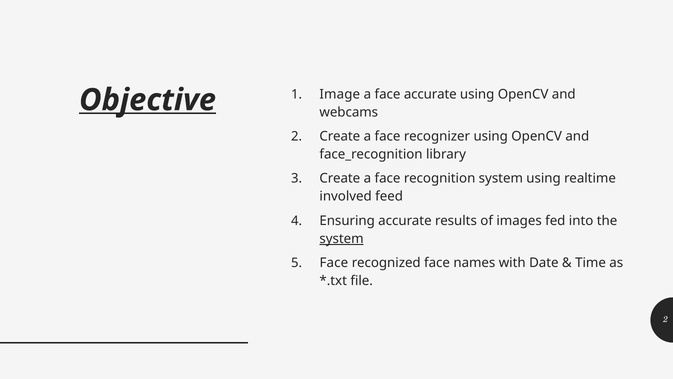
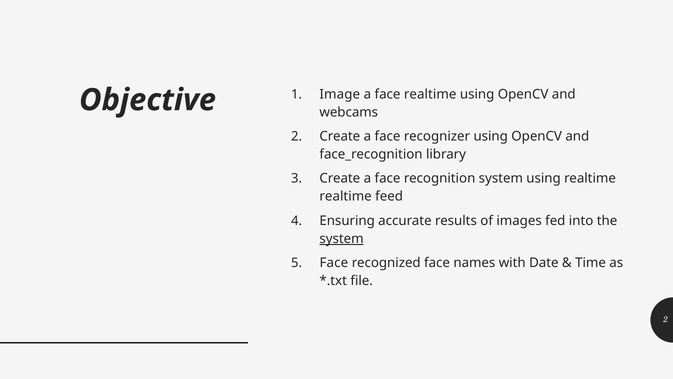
Objective underline: present -> none
face accurate: accurate -> realtime
involved at (346, 196): involved -> realtime
